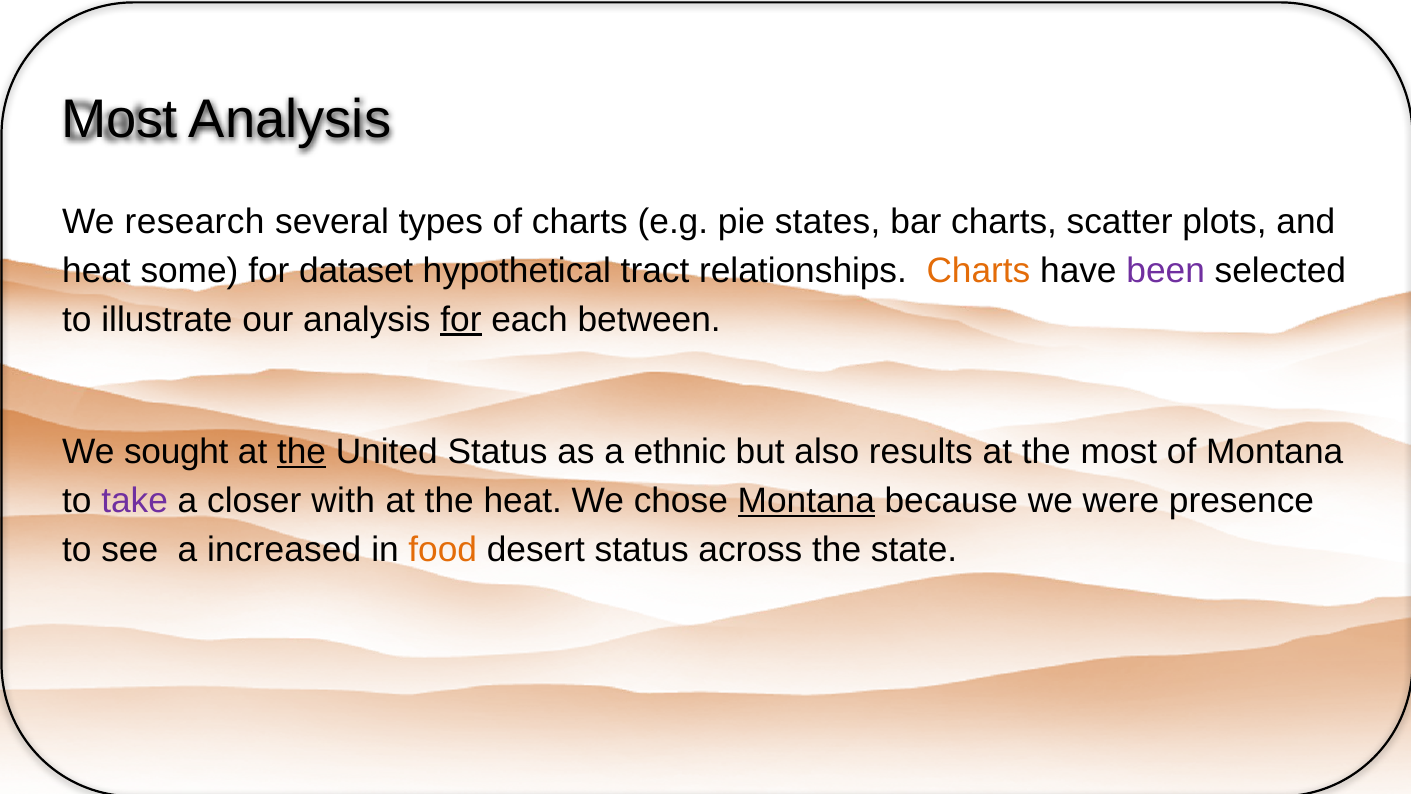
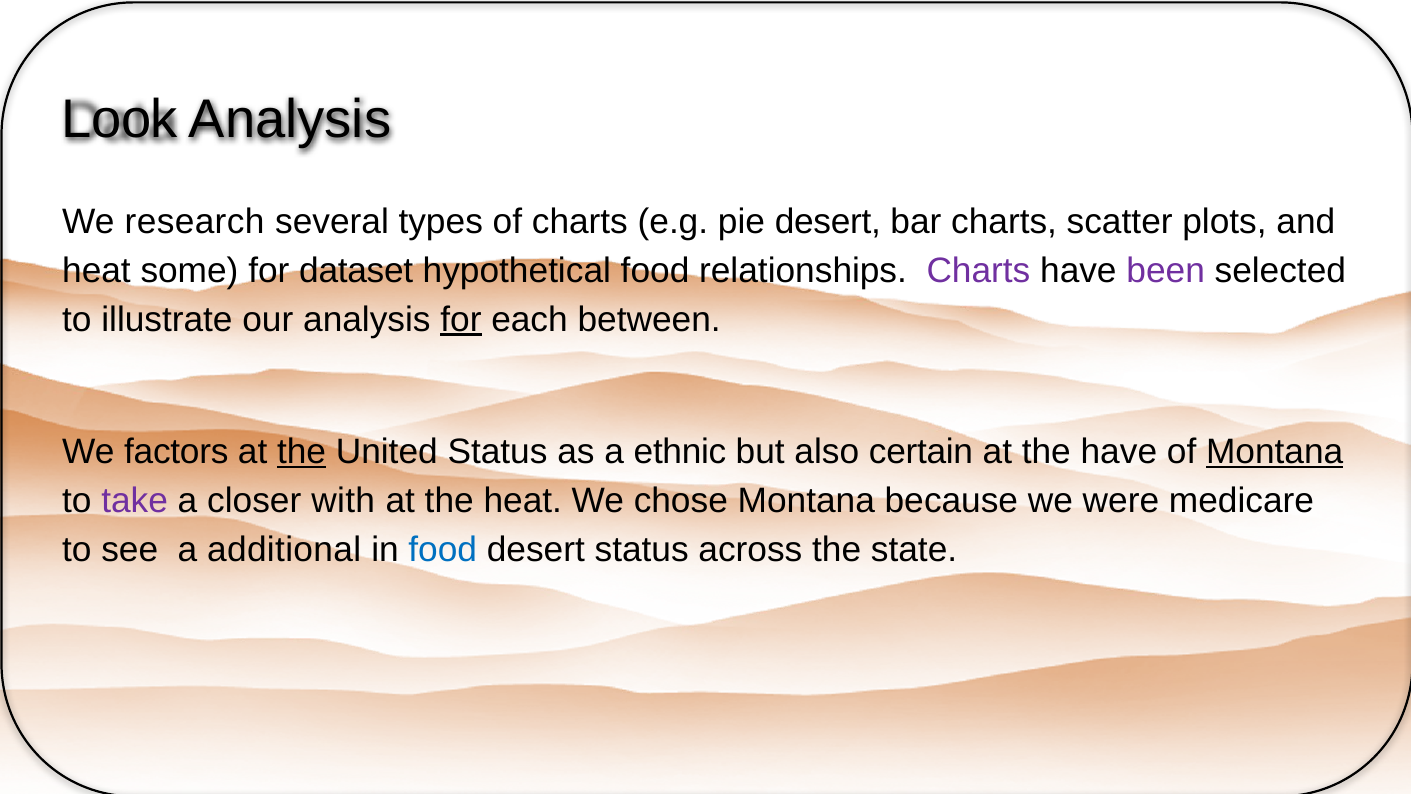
Most at (120, 119): Most -> Look
pie states: states -> desert
hypothetical tract: tract -> food
Charts at (978, 271) colour: orange -> purple
sought: sought -> factors
results: results -> certain
the most: most -> have
Montana at (1275, 452) underline: none -> present
Montana at (806, 500) underline: present -> none
presence: presence -> medicare
increased: increased -> additional
food at (443, 549) colour: orange -> blue
